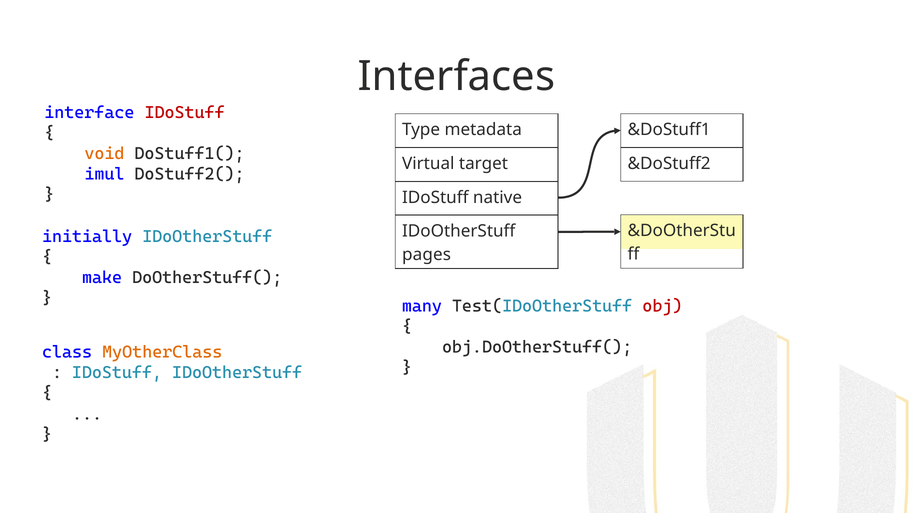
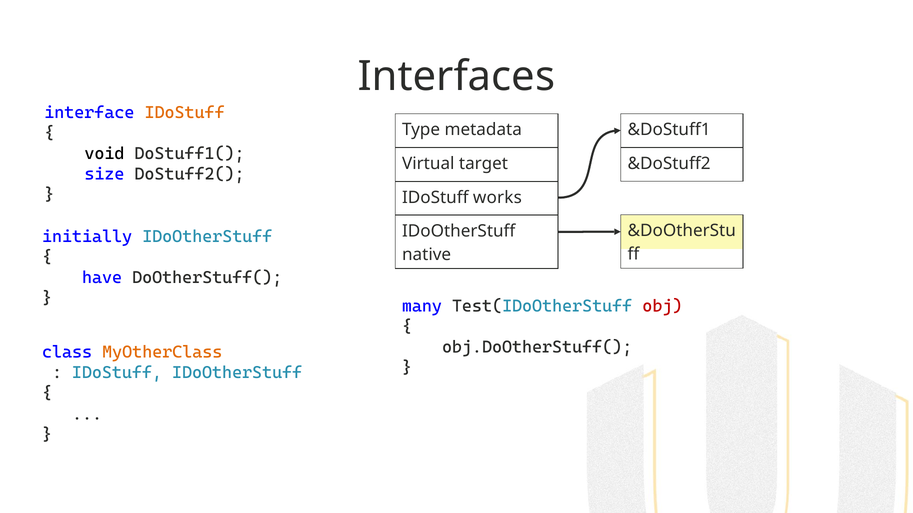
IDoStuff at (185, 113) colour: red -> orange
void colour: orange -> black
imul: imul -> size
native: native -> works
pages: pages -> native
make: make -> have
